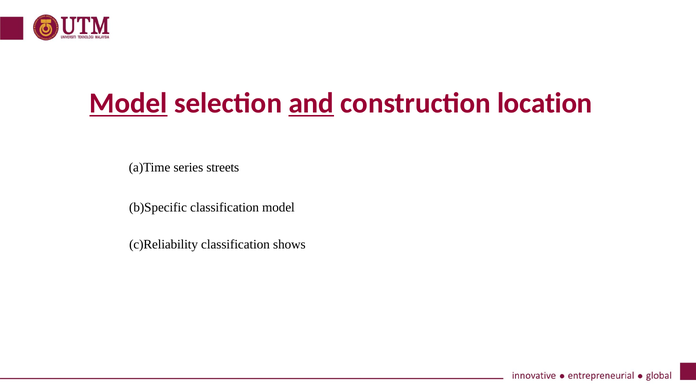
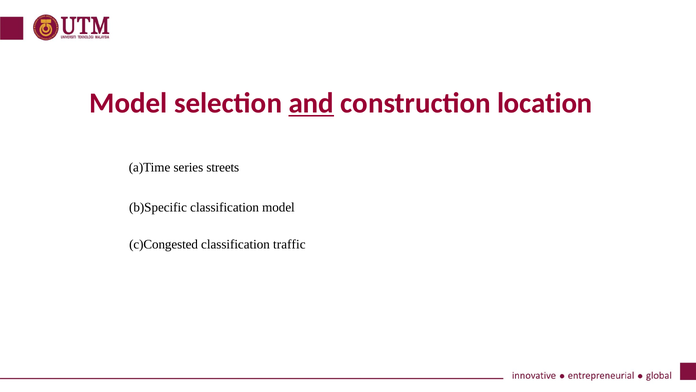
Model at (129, 103) underline: present -> none
c)Reliability: c)Reliability -> c)Congested
shows: shows -> traffic
